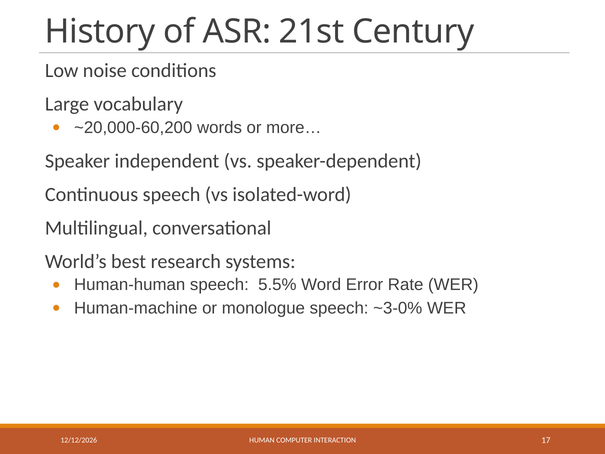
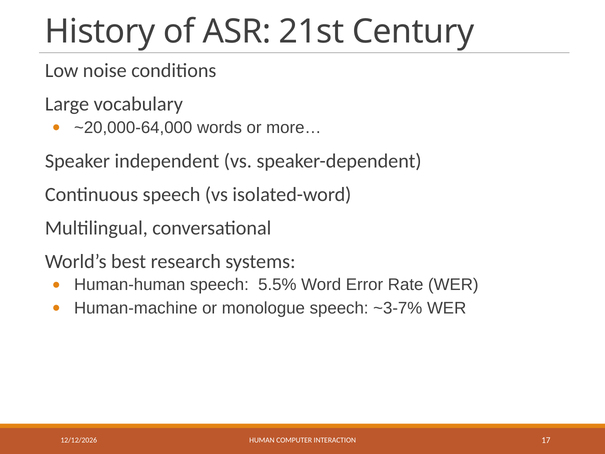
~20,000-60,200: ~20,000-60,200 -> ~20,000-64,000
~3-0%: ~3-0% -> ~3-7%
